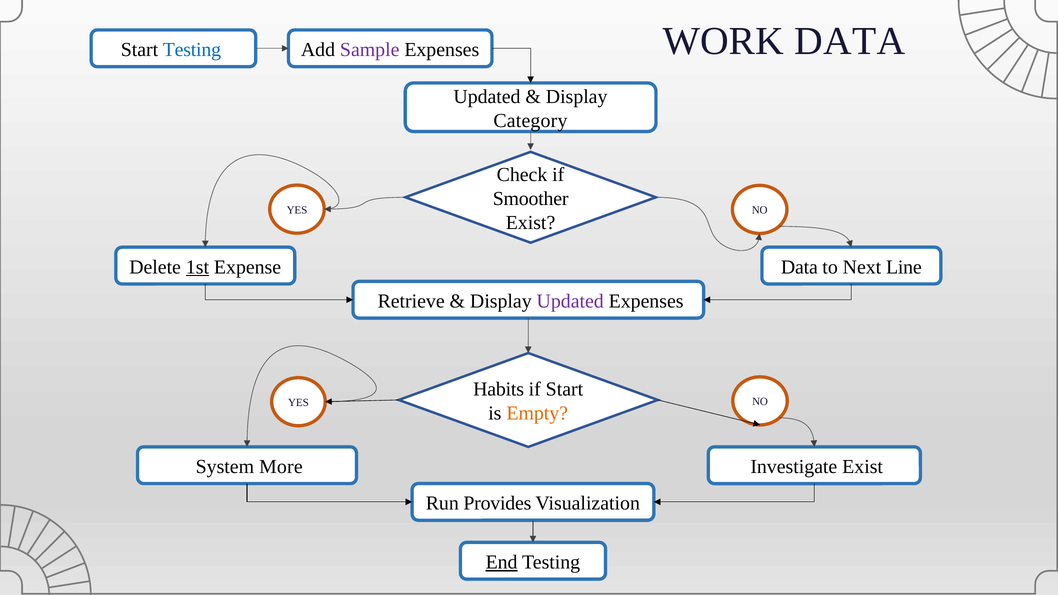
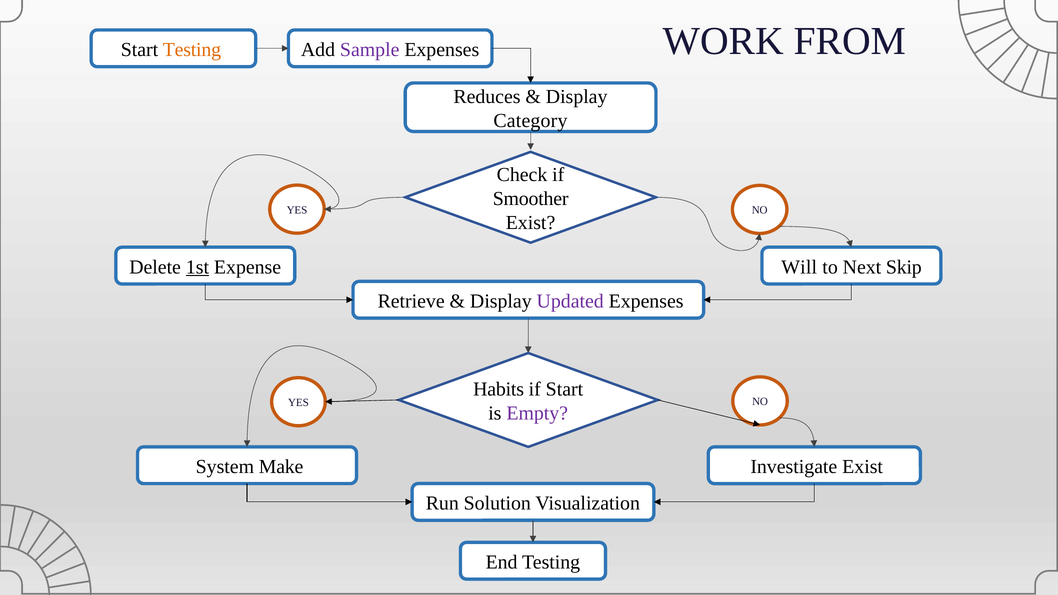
WORK DATA: DATA -> FROM
Testing at (192, 50) colour: blue -> orange
Updated at (487, 97): Updated -> Reduces
Data at (799, 267): Data -> Will
Line: Line -> Skip
Empty colour: orange -> purple
More: More -> Make
Provides: Provides -> Solution
End underline: present -> none
